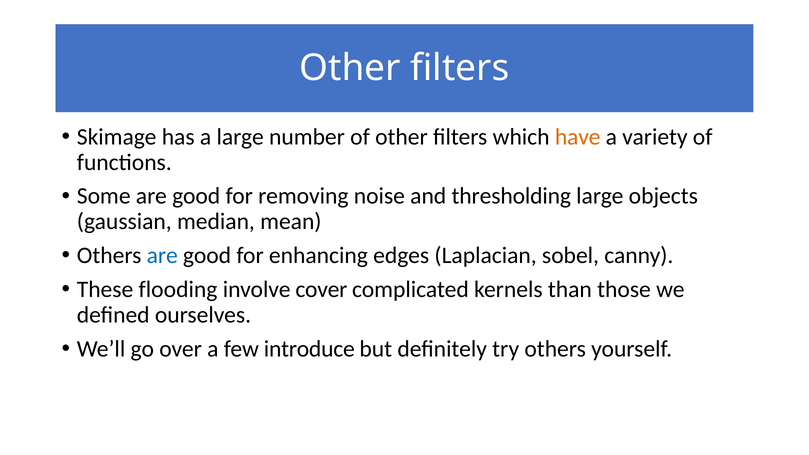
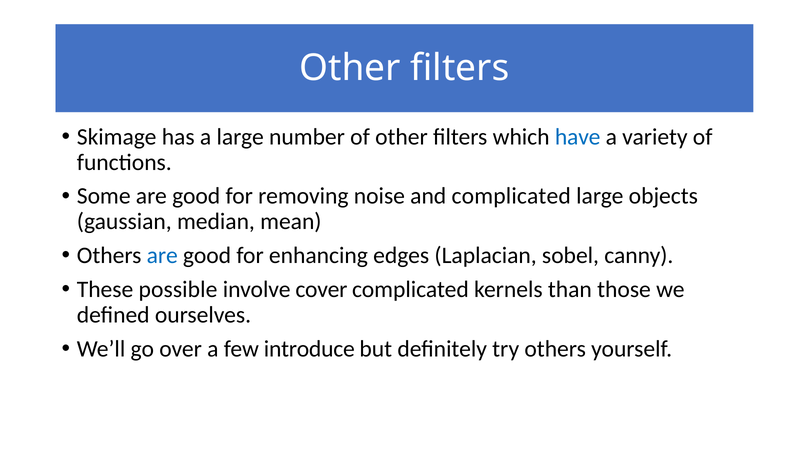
have colour: orange -> blue
and thresholding: thresholding -> complicated
flooding: flooding -> possible
